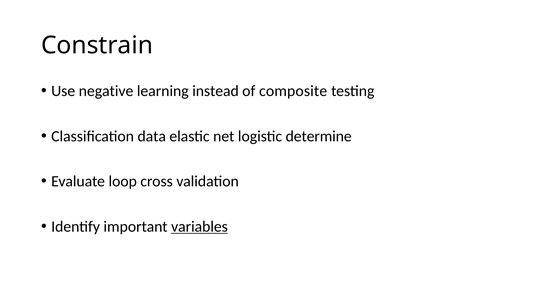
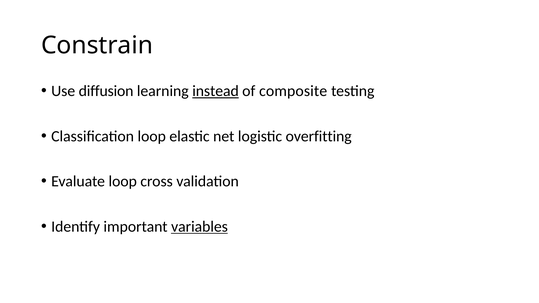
negative: negative -> diffusion
instead underline: none -> present
Classification data: data -> loop
determine: determine -> overfitting
